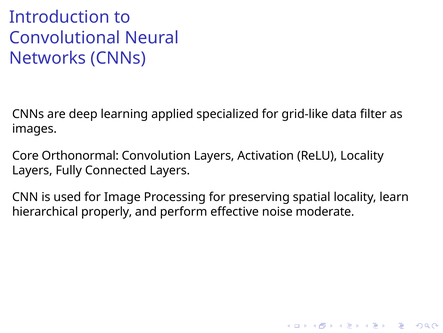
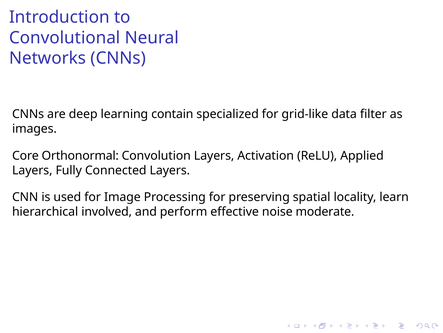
applied: applied -> contain
ReLU Locality: Locality -> Applied
properly: properly -> involved
